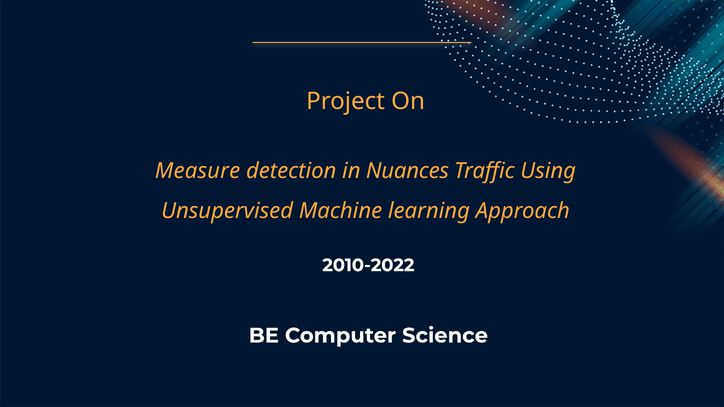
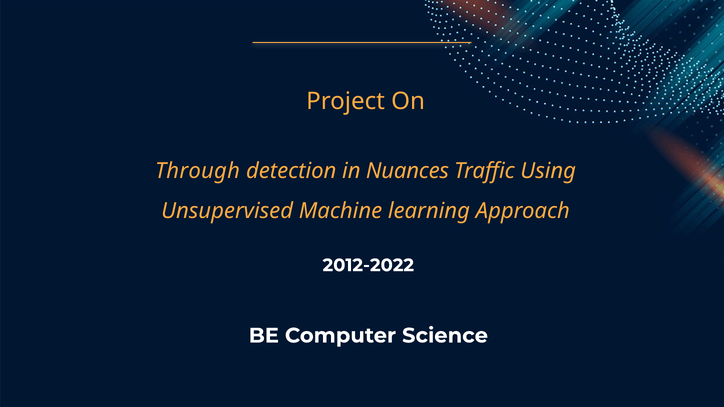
Measure: Measure -> Through
2010-2022: 2010-2022 -> 2012-2022
